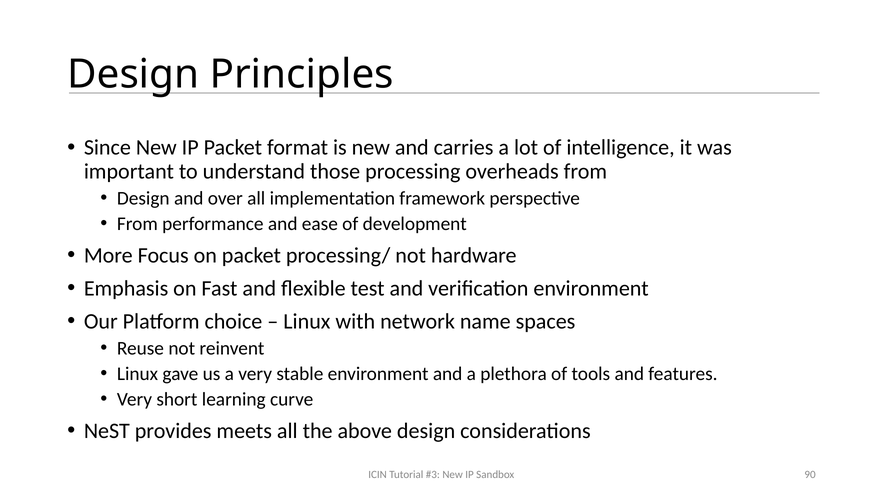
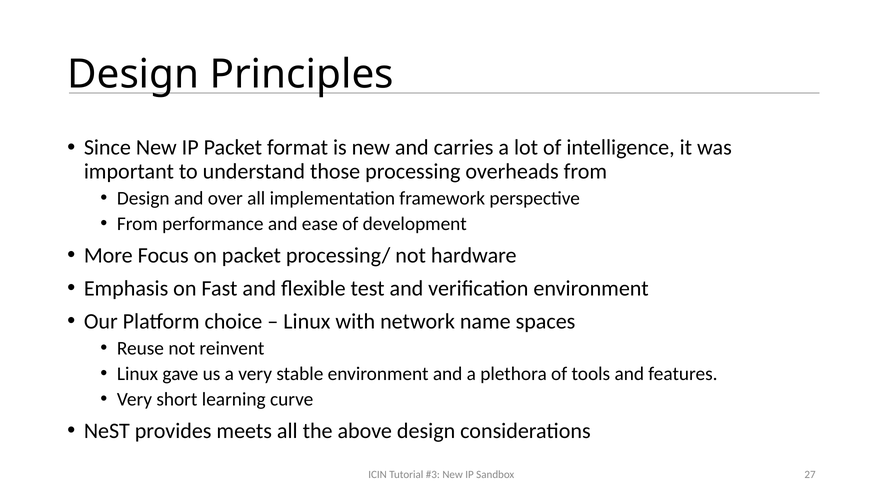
90: 90 -> 27
